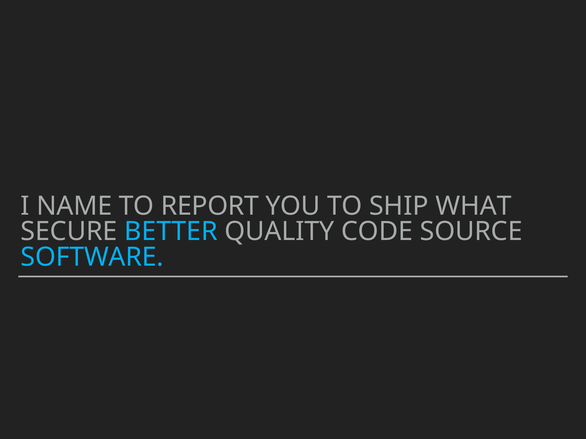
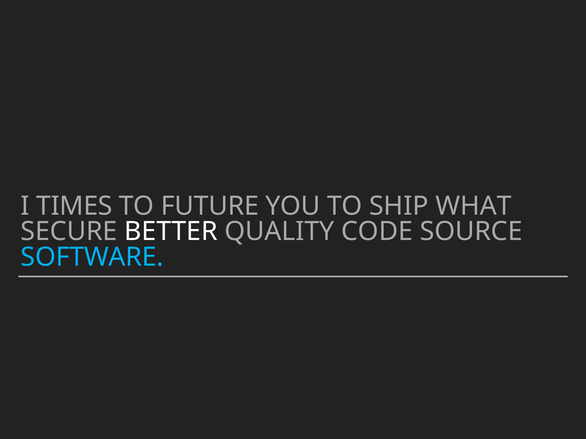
NAME: NAME -> TIMES
REPORT: REPORT -> FUTURE
BETTER colour: light blue -> white
